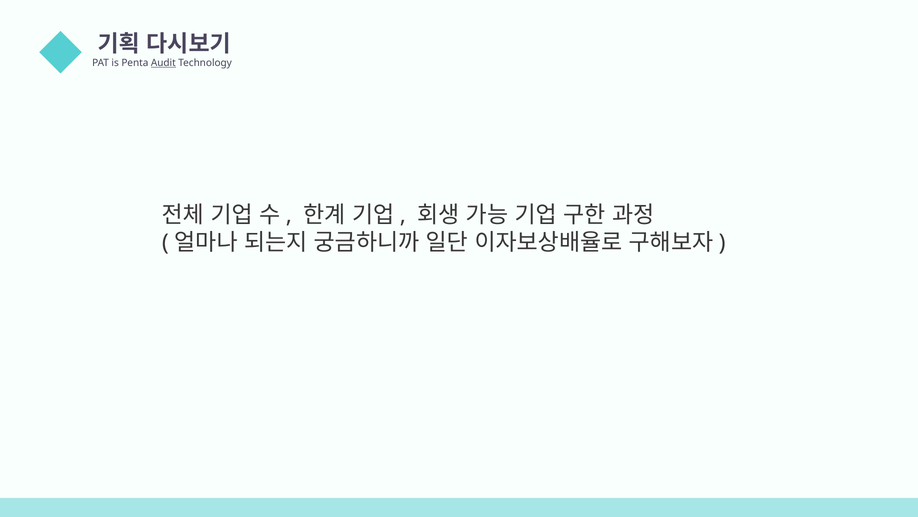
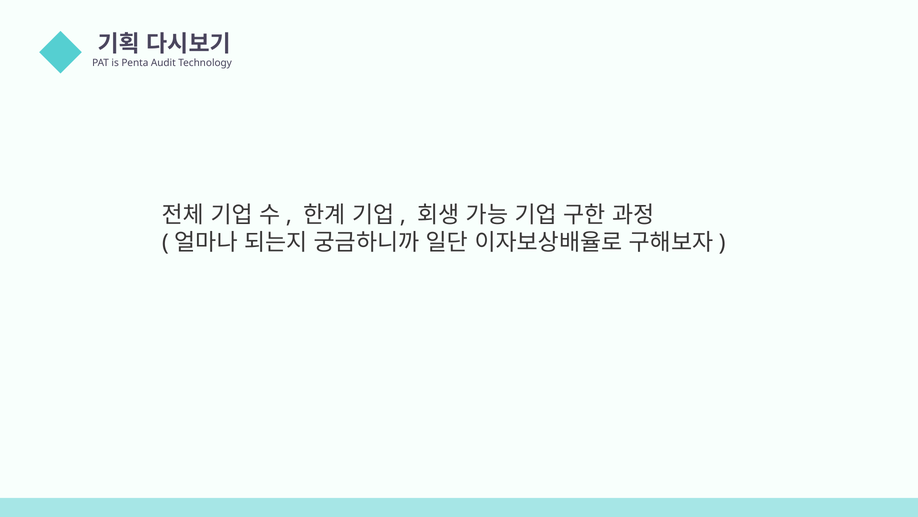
Audit underline: present -> none
